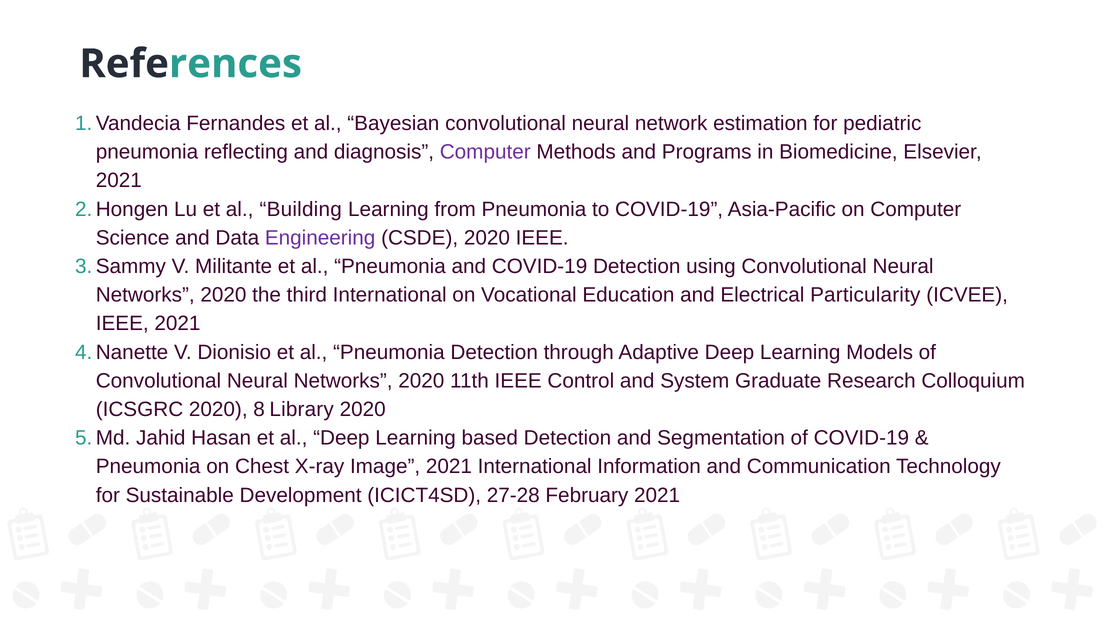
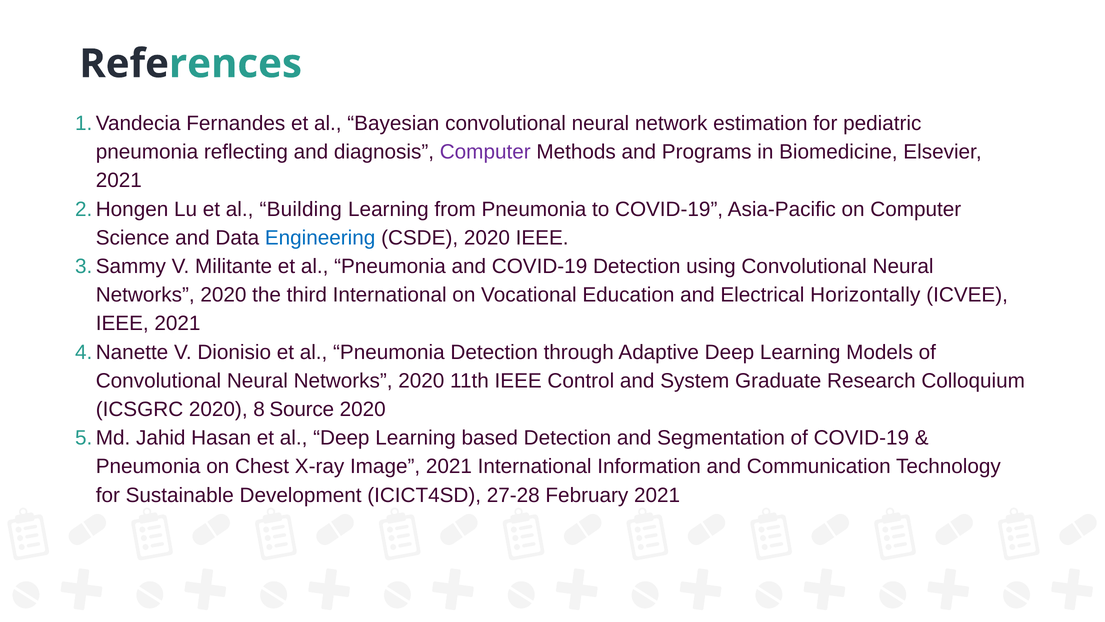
Engineering colour: purple -> blue
Particularity: Particularity -> Horizontally
Library: Library -> Source
